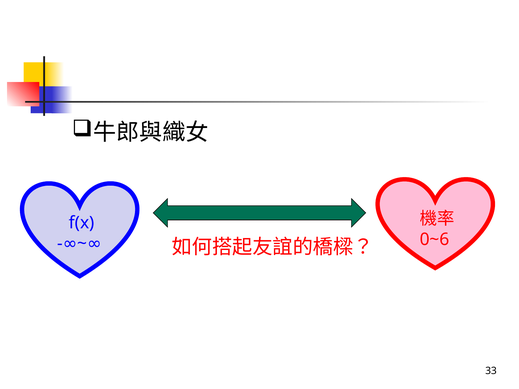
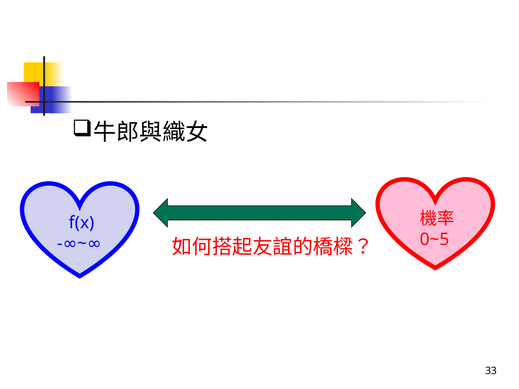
0~6: 0~6 -> 0~5
